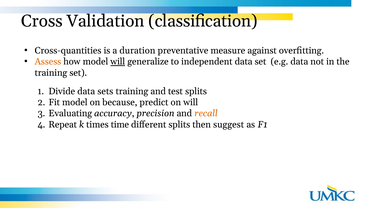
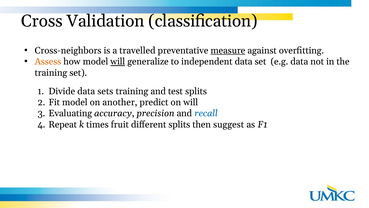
Cross-quantities: Cross-quantities -> Cross-neighbors
duration: duration -> travelled
measure underline: none -> present
because: because -> another
recall colour: orange -> blue
time: time -> fruit
